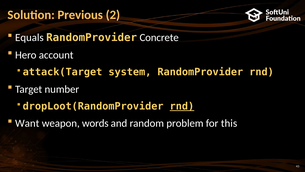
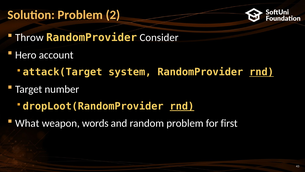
Solution Previous: Previous -> Problem
Equals: Equals -> Throw
Concrete: Concrete -> Consider
rnd at (262, 72) underline: none -> present
Want: Want -> What
this: this -> first
